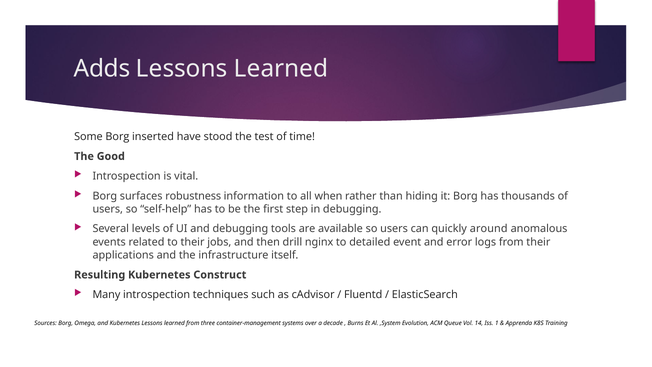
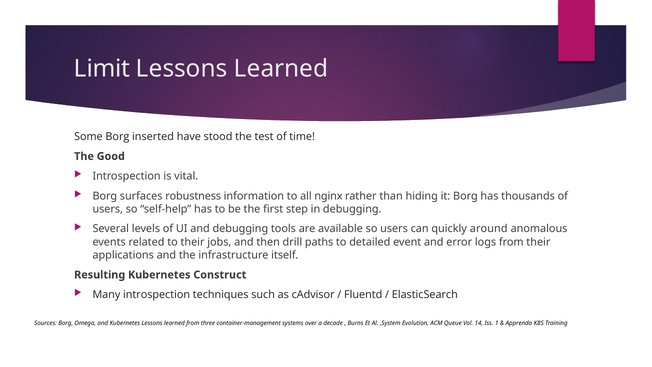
Adds: Adds -> Limit
when: when -> nginx
nginx: nginx -> paths
